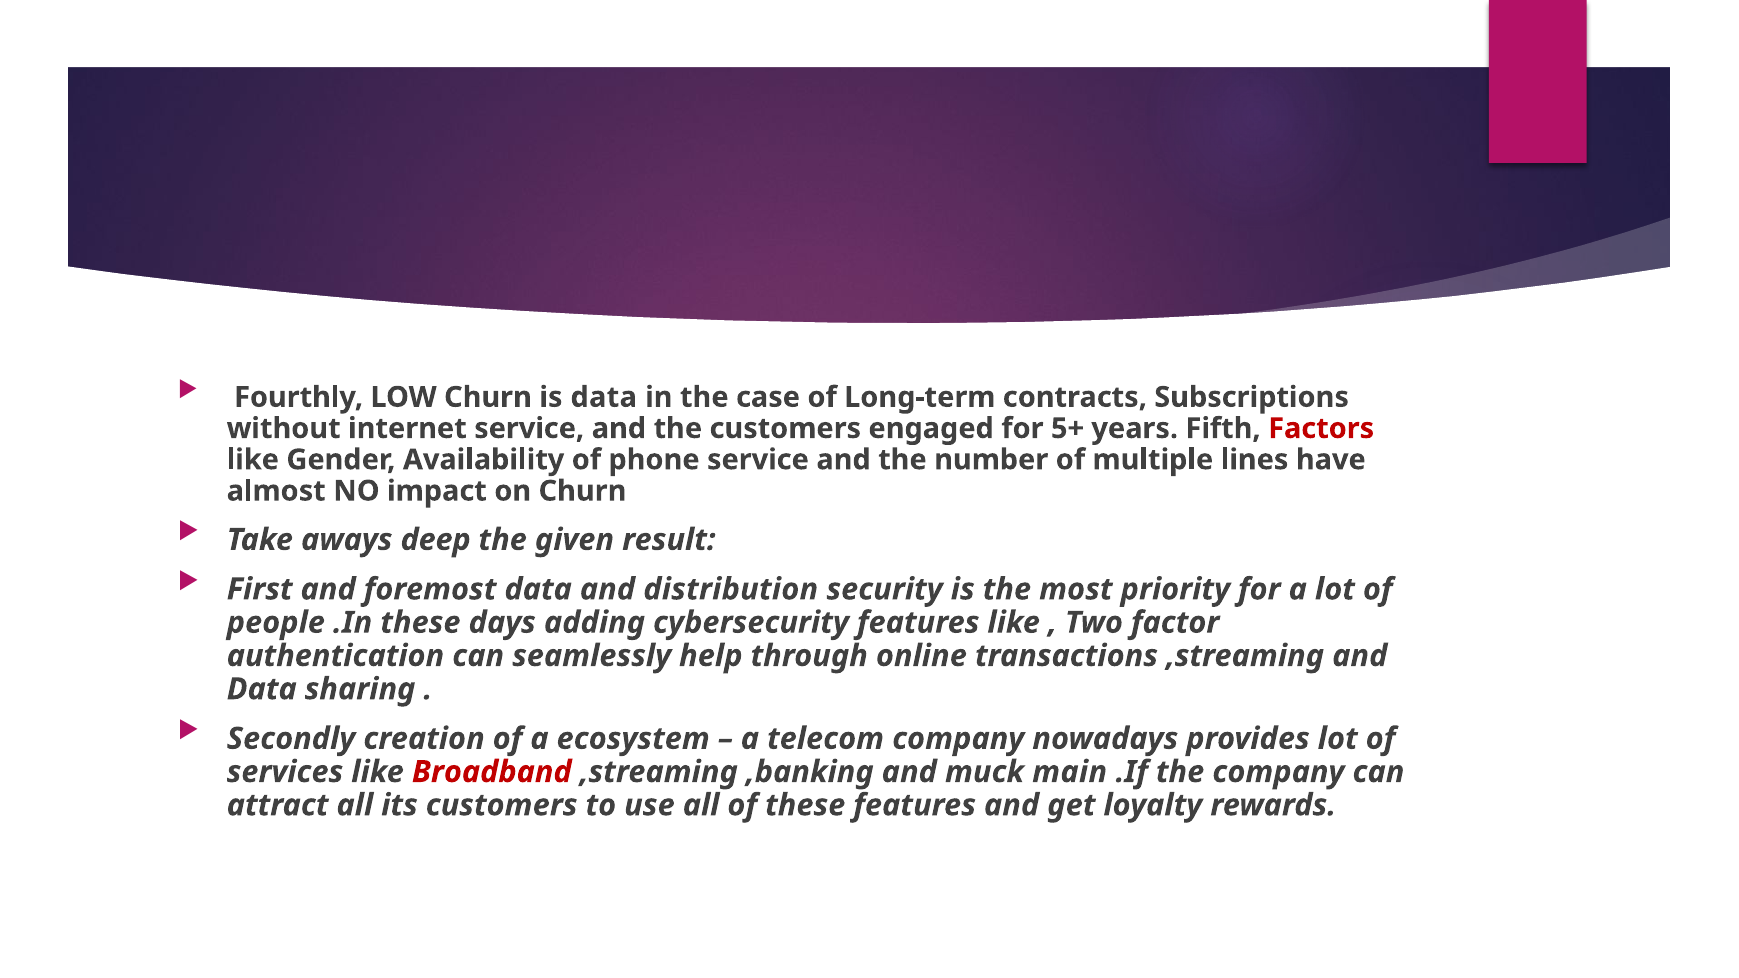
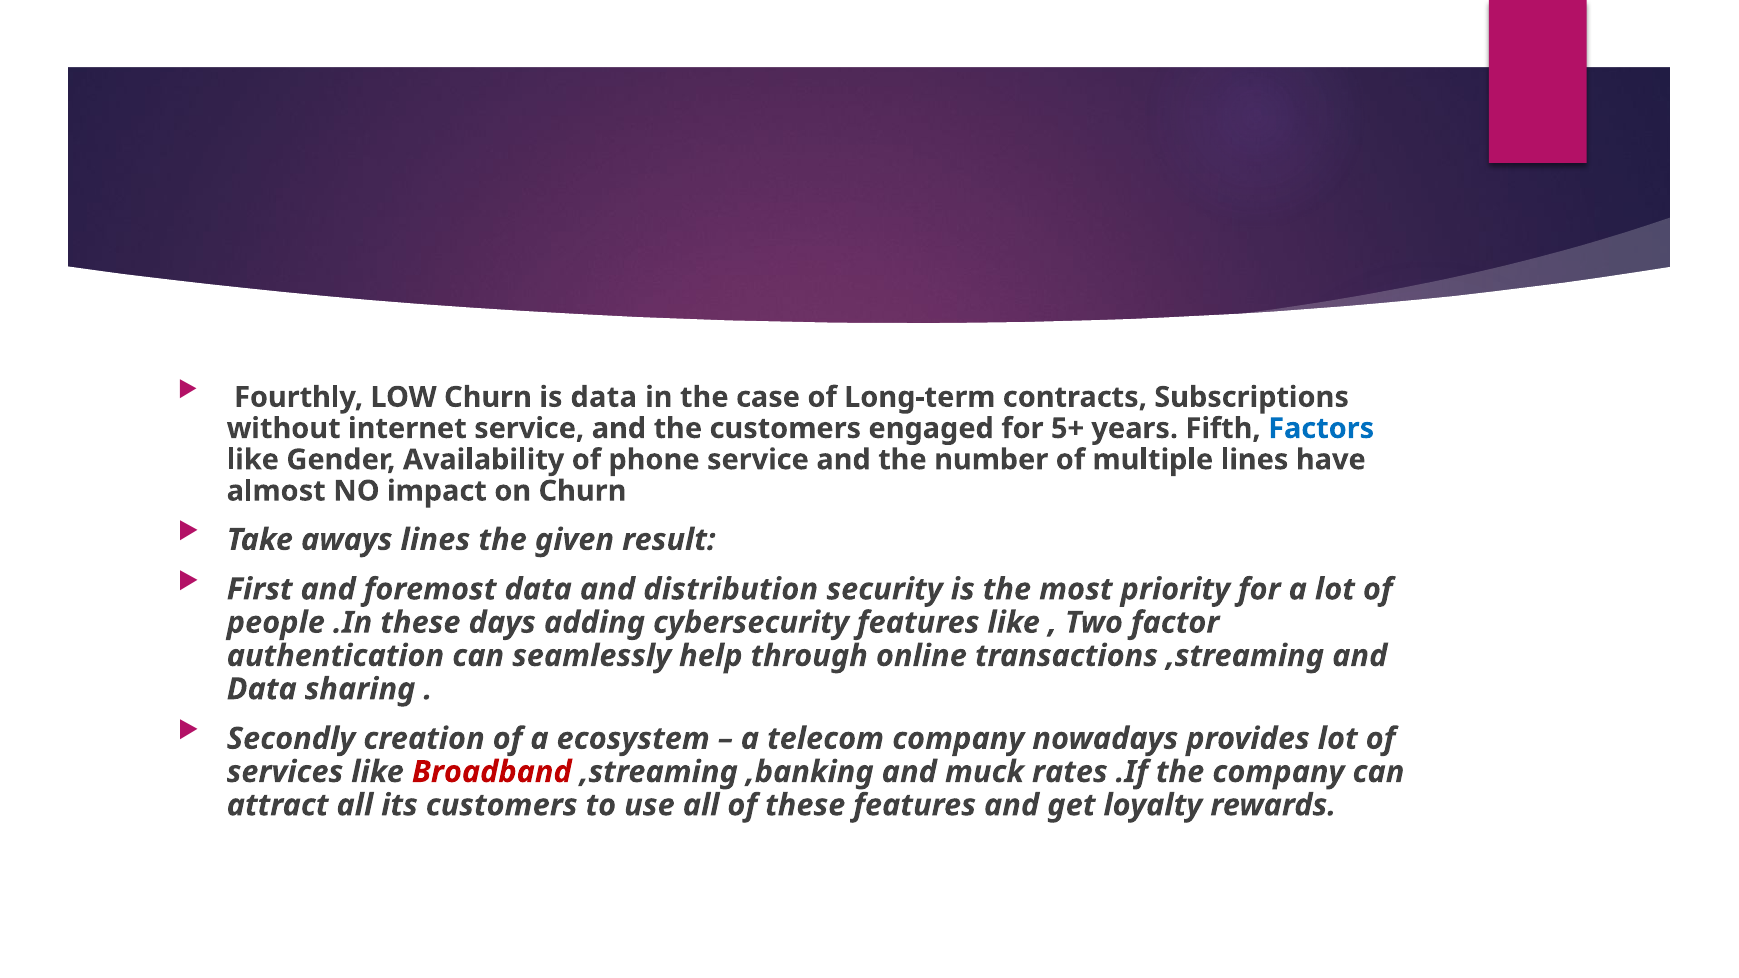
Factors colour: red -> blue
aways deep: deep -> lines
main: main -> rates
